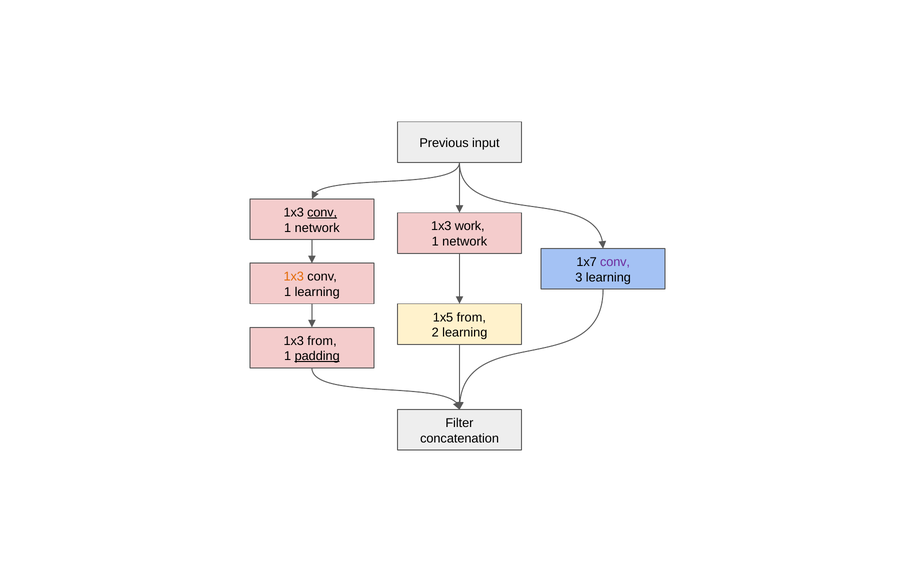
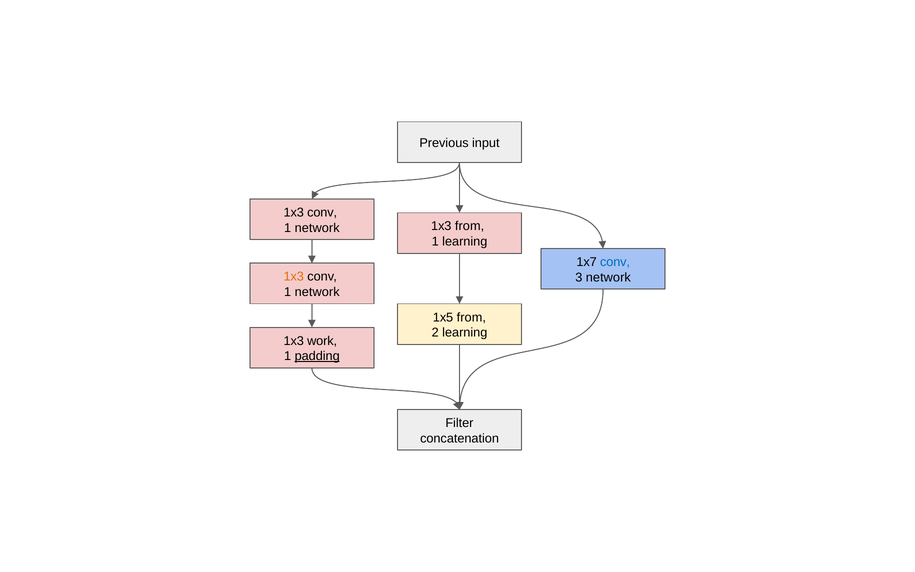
conv at (322, 213) underline: present -> none
1x3 work: work -> from
network at (465, 242): network -> learning
conv at (615, 262) colour: purple -> blue
3 learning: learning -> network
learning at (317, 292): learning -> network
1x3 from: from -> work
